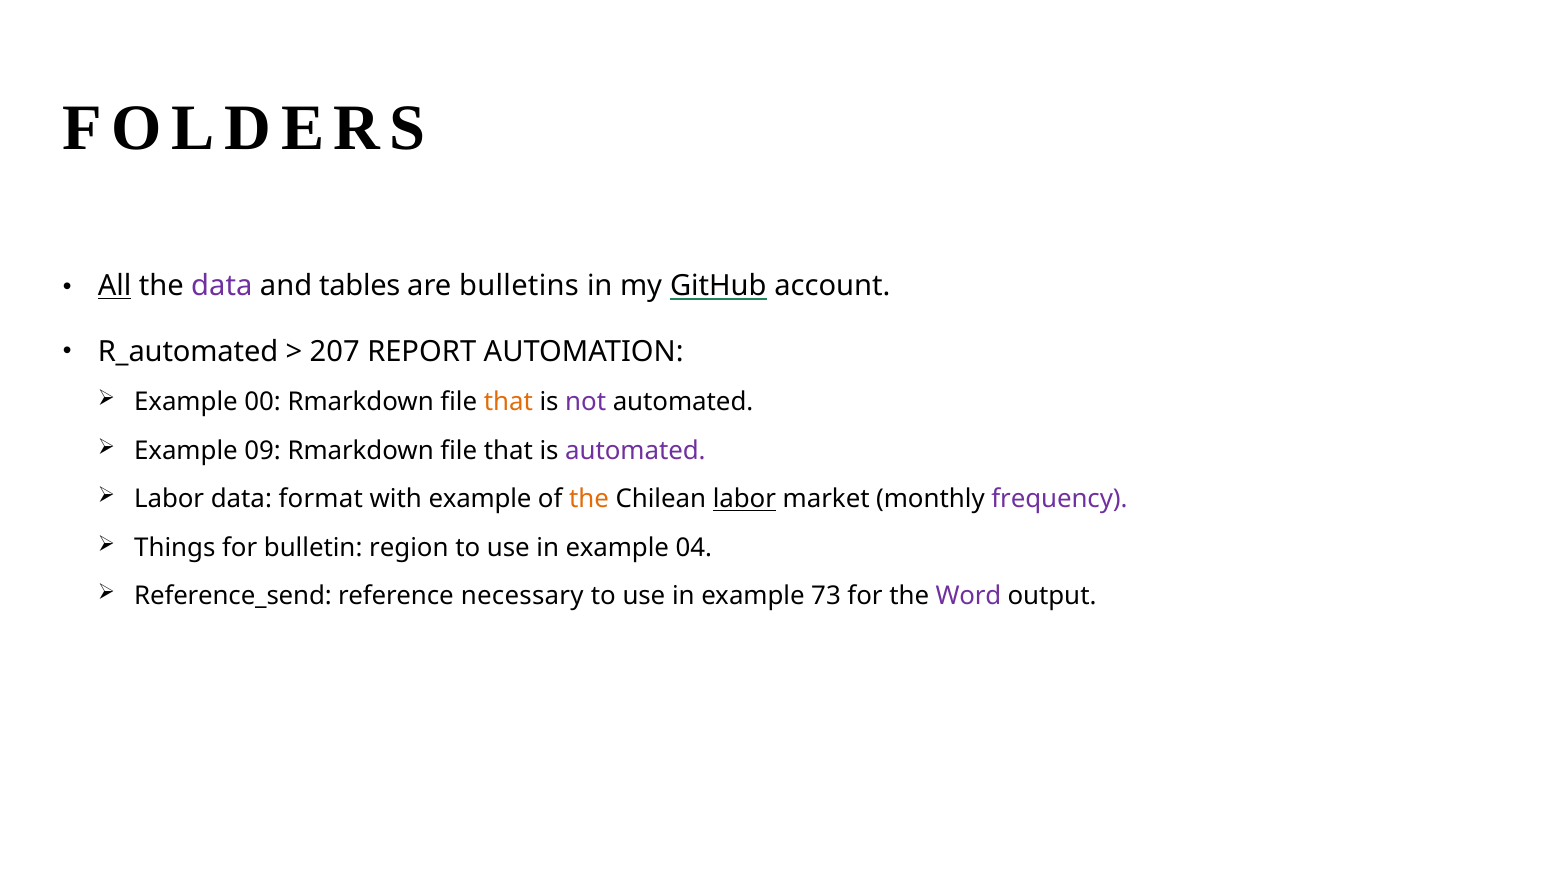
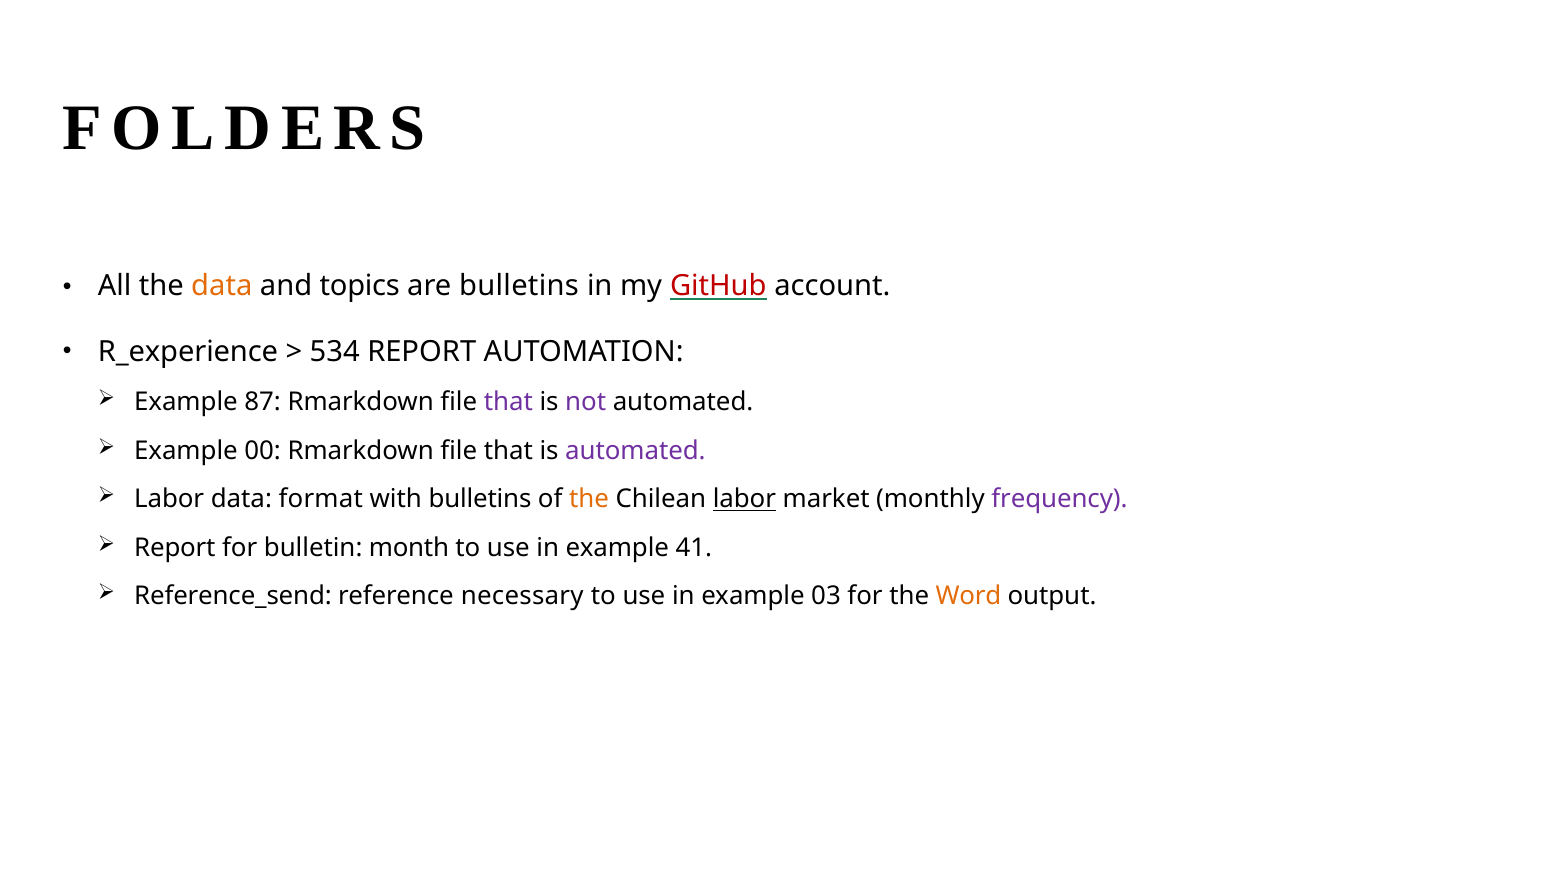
All underline: present -> none
data at (222, 286) colour: purple -> orange
tables: tables -> topics
GitHub colour: black -> red
R_automated: R_automated -> R_experience
207: 207 -> 534
00: 00 -> 87
that at (508, 402) colour: orange -> purple
09: 09 -> 00
with example: example -> bulletins
Things at (175, 547): Things -> Report
region: region -> month
04: 04 -> 41
73: 73 -> 03
Word colour: purple -> orange
